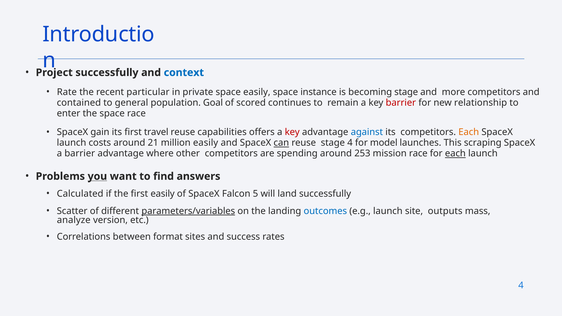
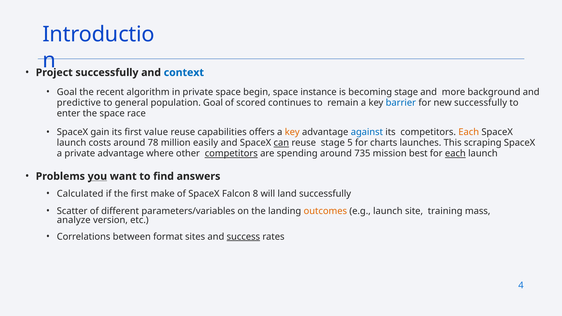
Rate at (67, 92): Rate -> Goal
particular: particular -> algorithm
space easily: easily -> begin
more competitors: competitors -> background
contained: contained -> predictive
barrier at (401, 103) colour: red -> blue
new relationship: relationship -> successfully
travel: travel -> value
key at (292, 132) colour: red -> orange
21: 21 -> 78
stage 4: 4 -> 5
model: model -> charts
a barrier: barrier -> private
competitors at (231, 154) underline: none -> present
253: 253 -> 735
mission race: race -> best
first easily: easily -> make
5: 5 -> 8
parameters/variables underline: present -> none
outcomes colour: blue -> orange
outputs: outputs -> training
success underline: none -> present
